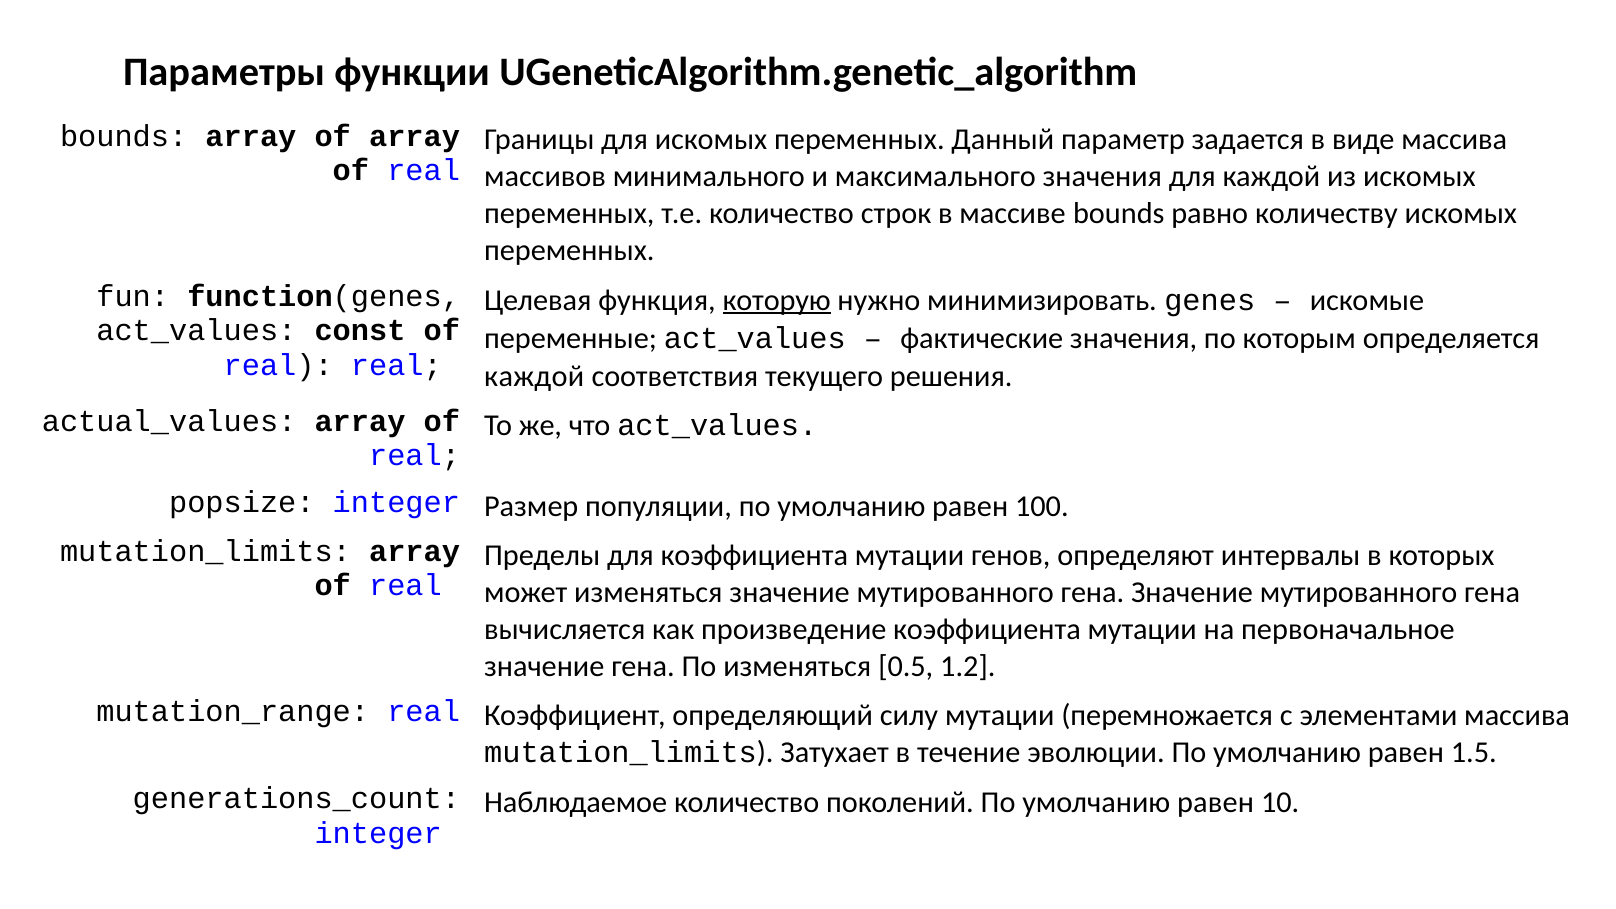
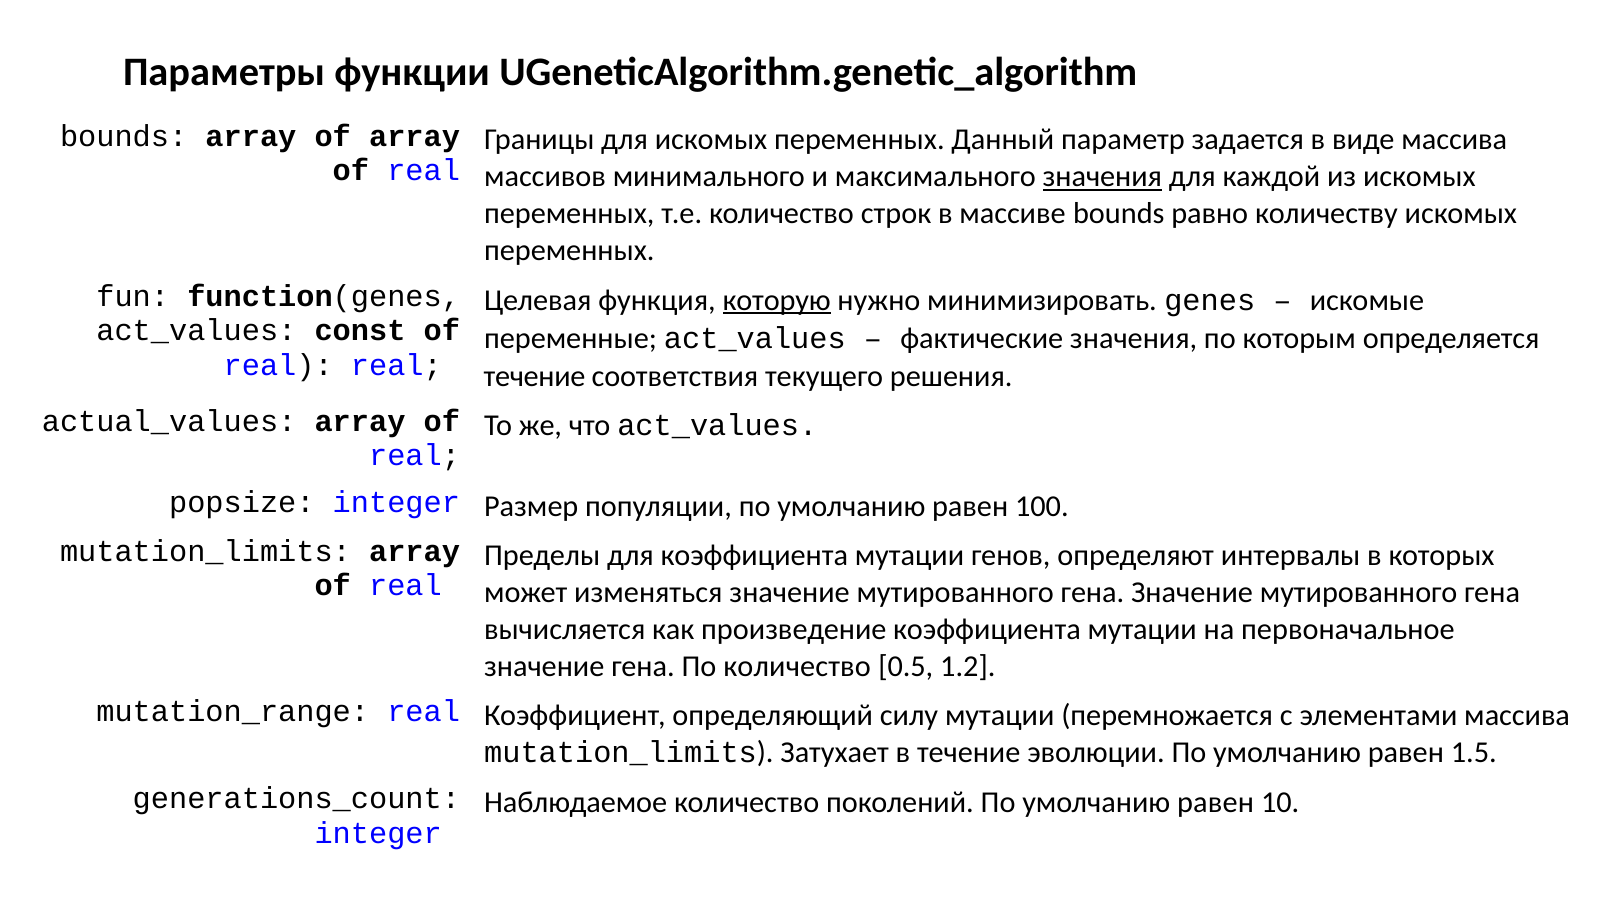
значения at (1102, 177) underline: none -> present
каждой at (534, 376): каждой -> течение
По изменяться: изменяться -> количество
